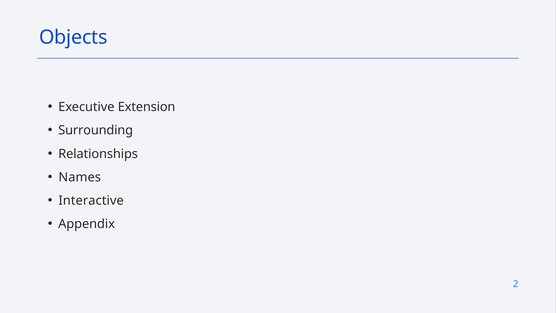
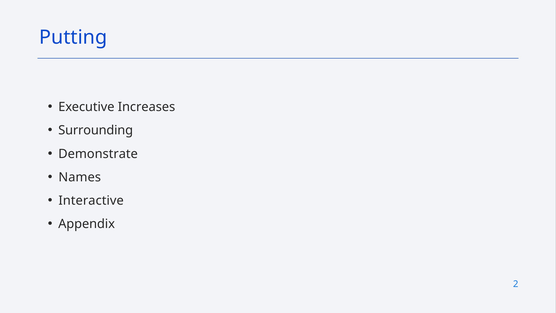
Objects: Objects -> Putting
Extension: Extension -> Increases
Relationships: Relationships -> Demonstrate
